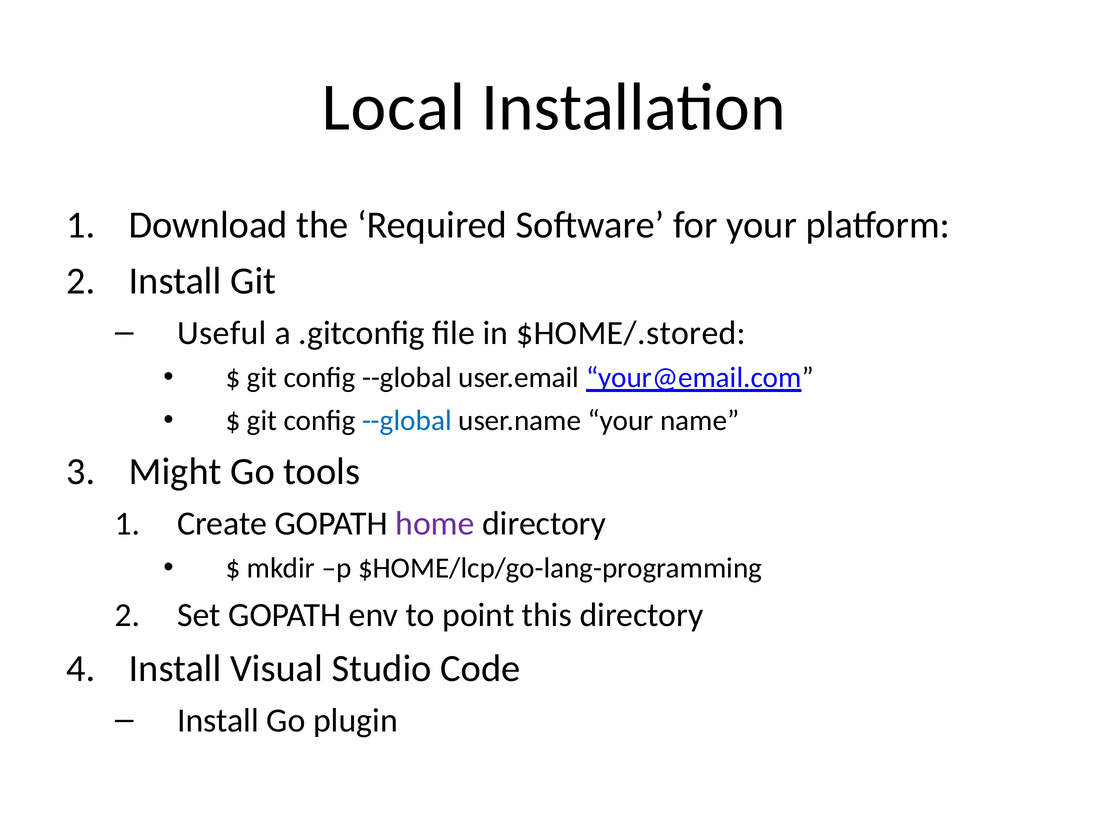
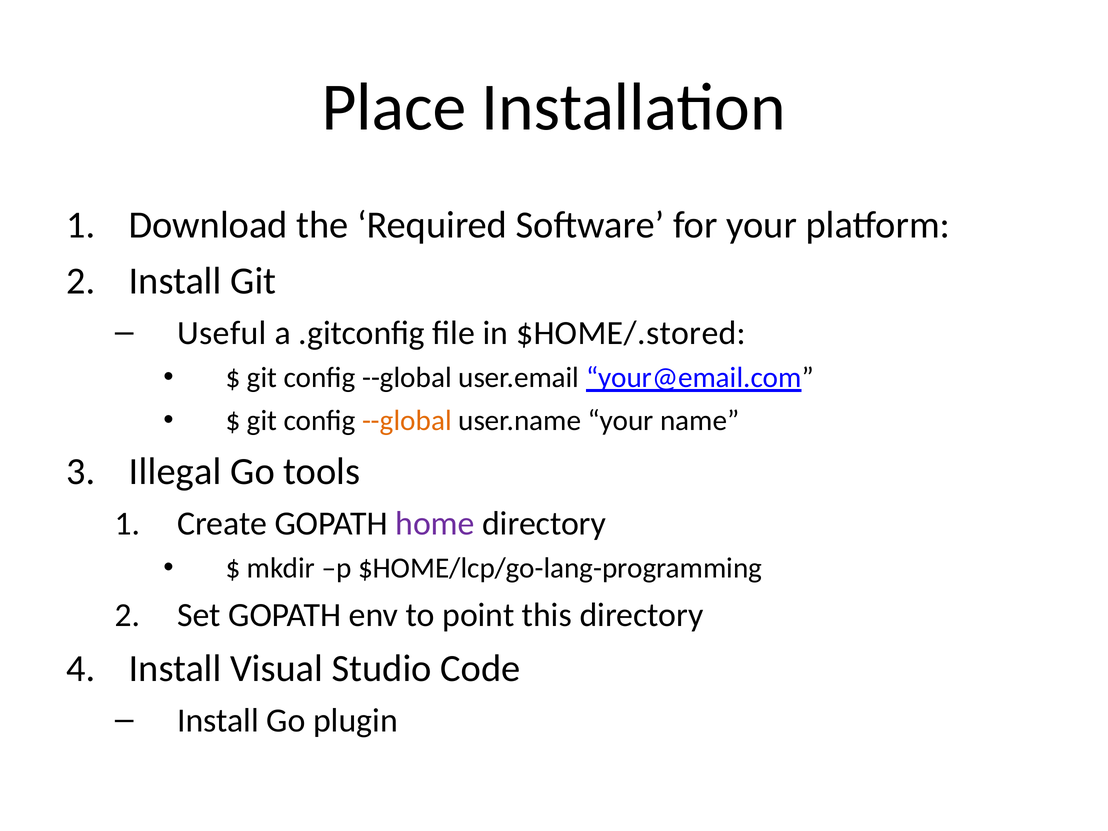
Local: Local -> Place
--global at (407, 421) colour: blue -> orange
Might: Might -> Illegal
